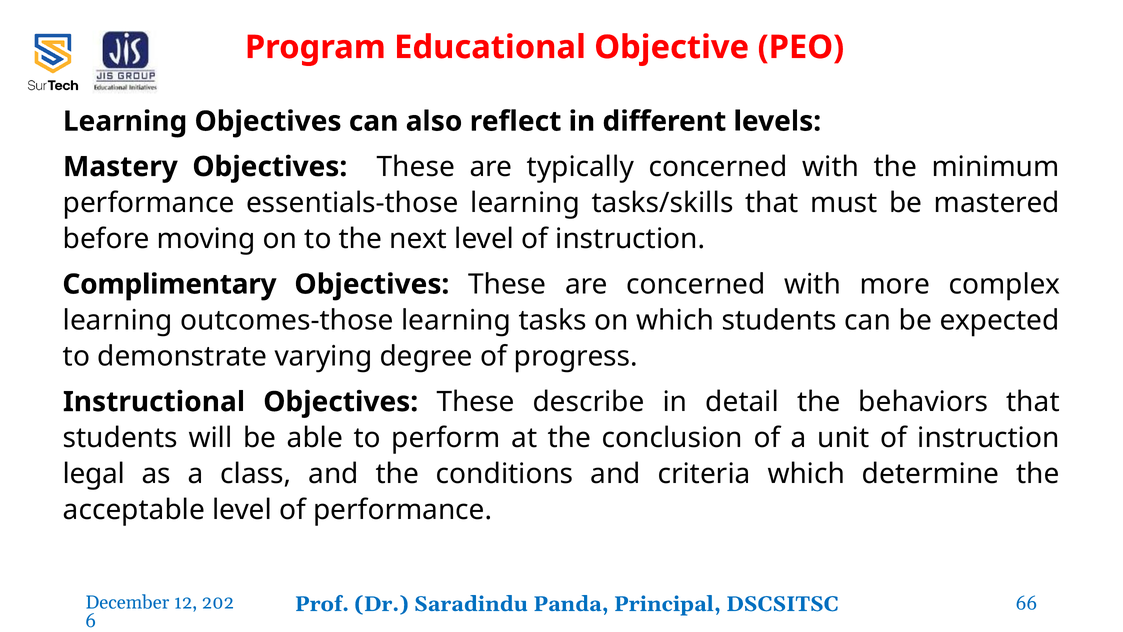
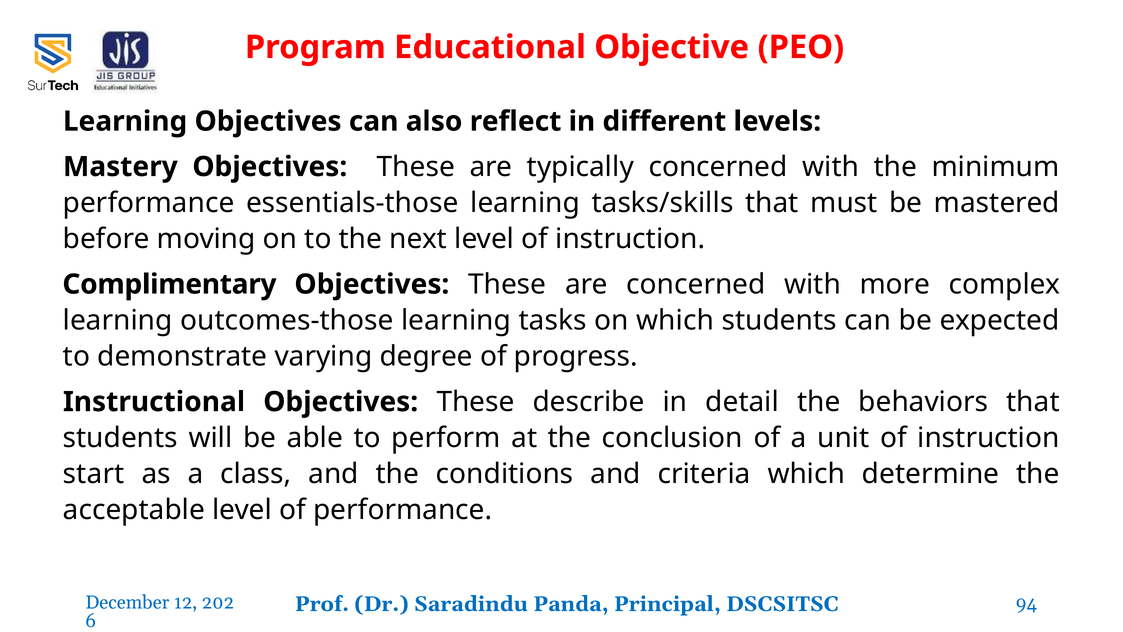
legal: legal -> start
66: 66 -> 94
